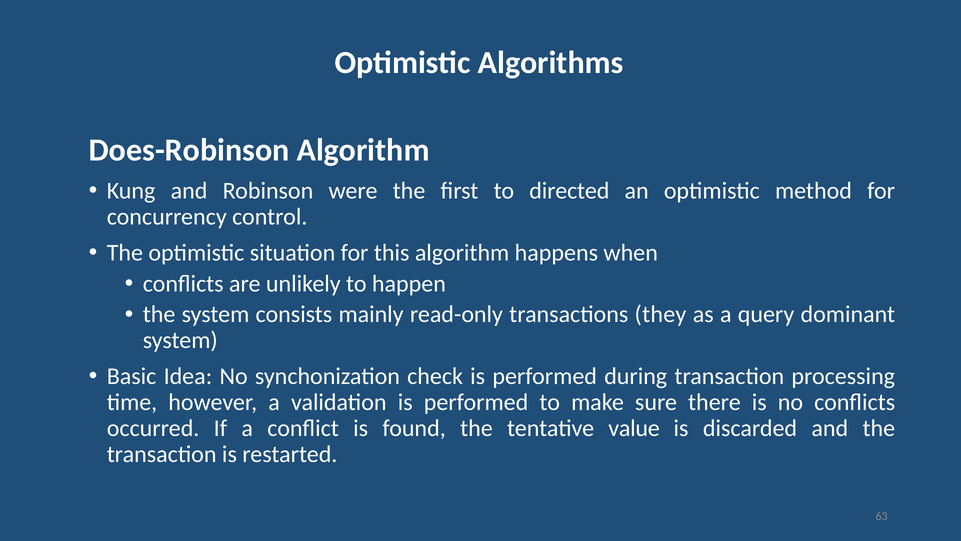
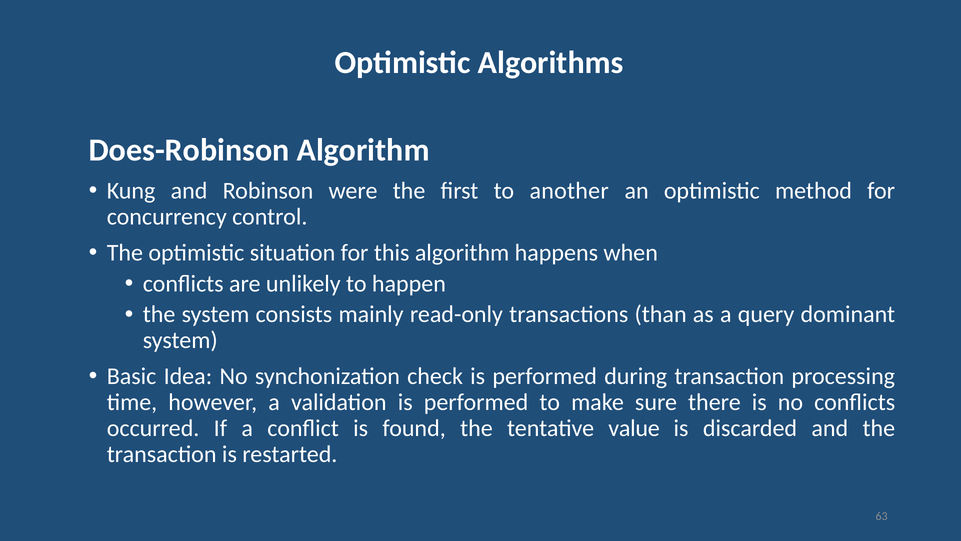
directed: directed -> another
they: they -> than
